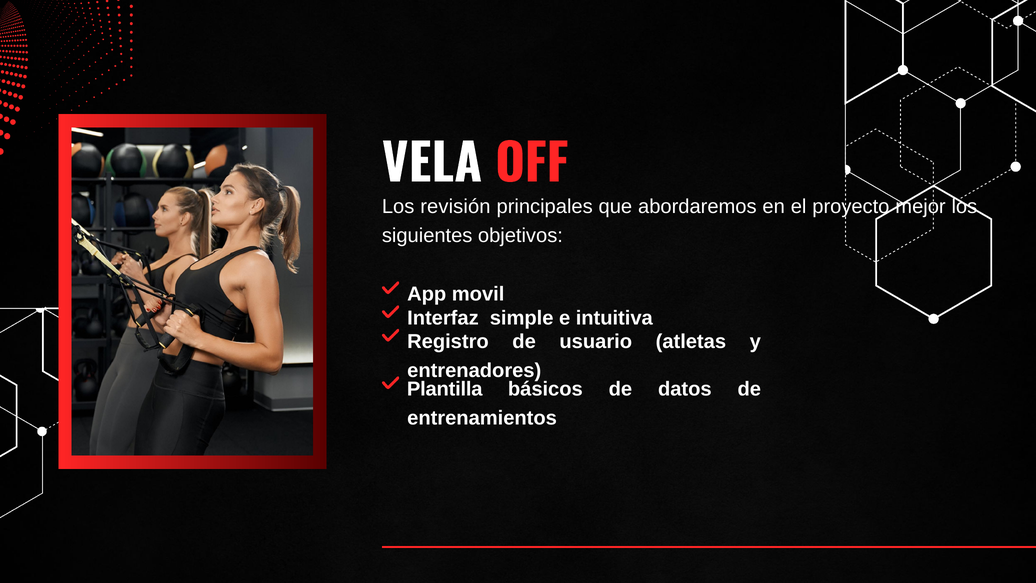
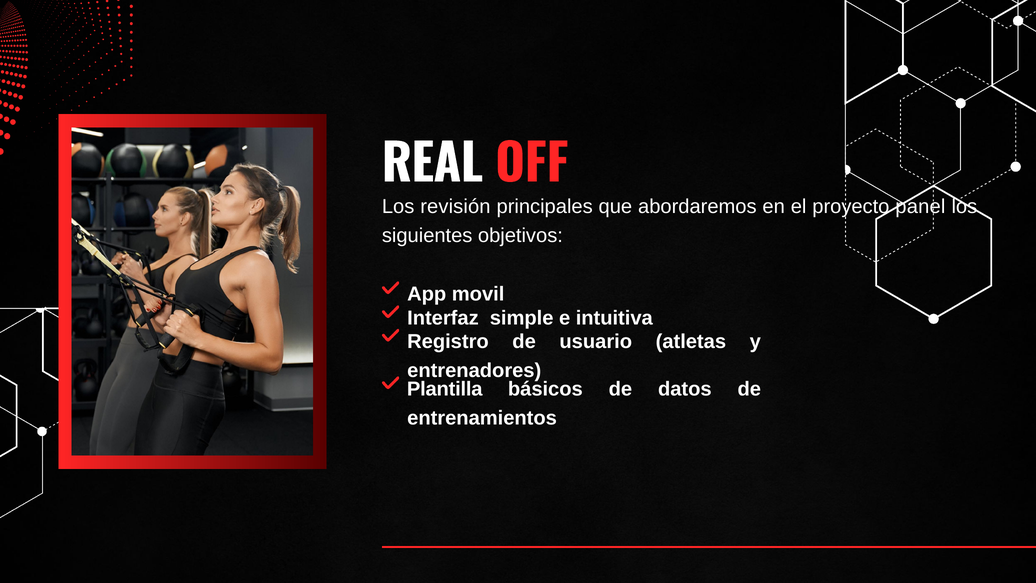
VELA: VELA -> REAL
mejor: mejor -> panel
